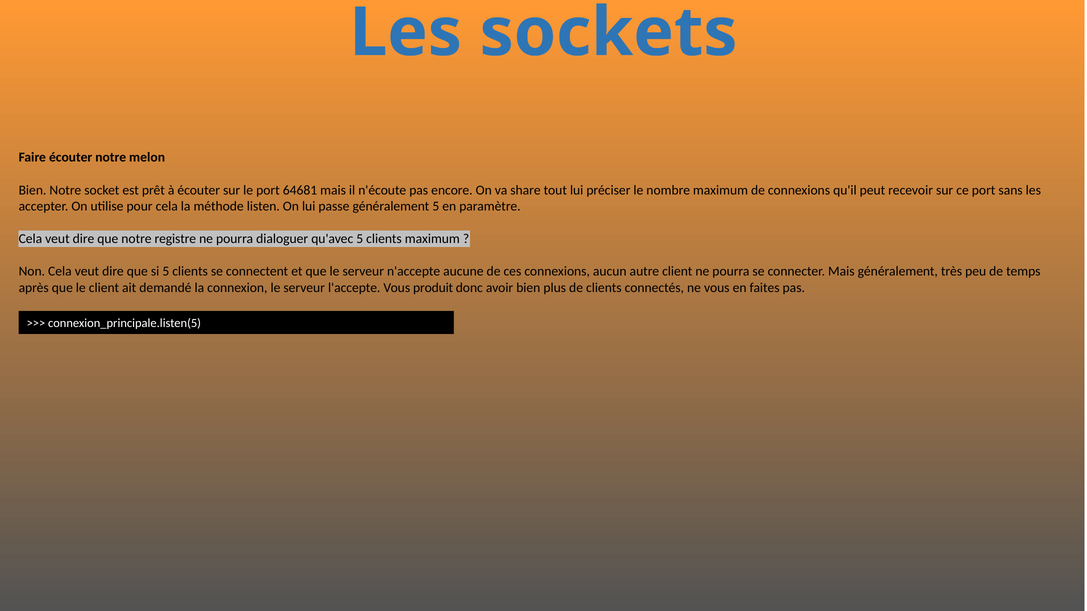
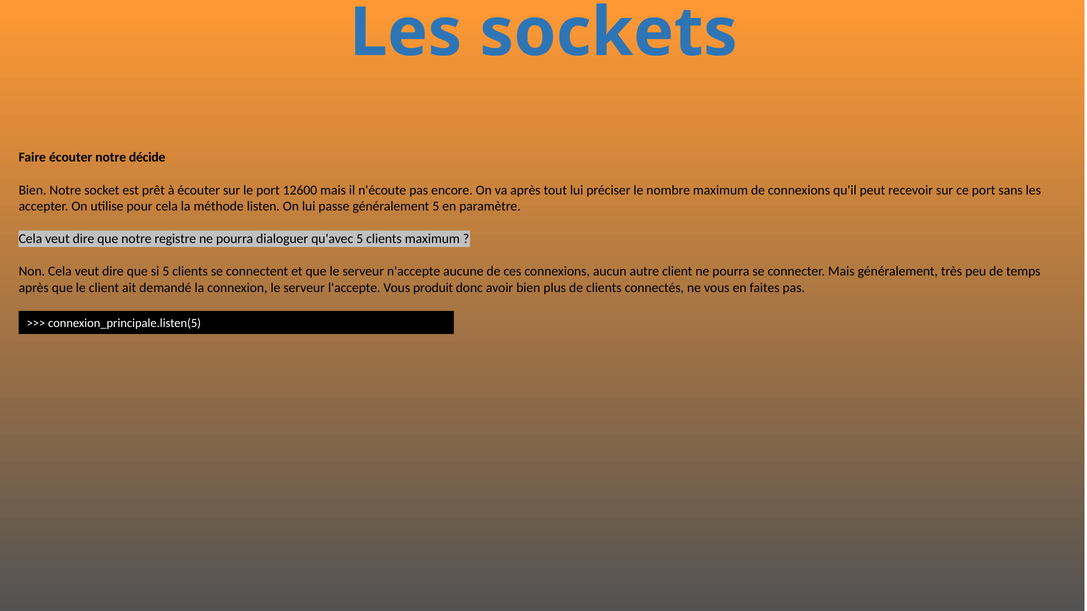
melon: melon -> décide
64681: 64681 -> 12600
va share: share -> après
